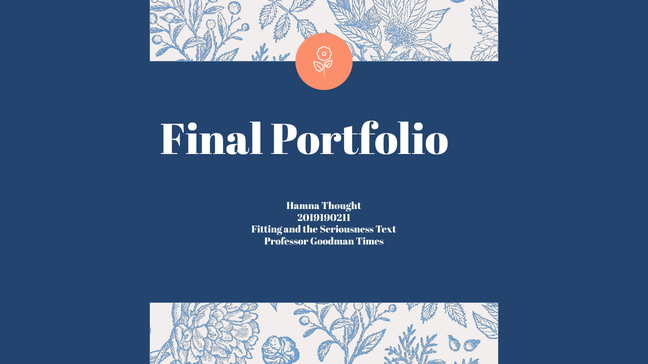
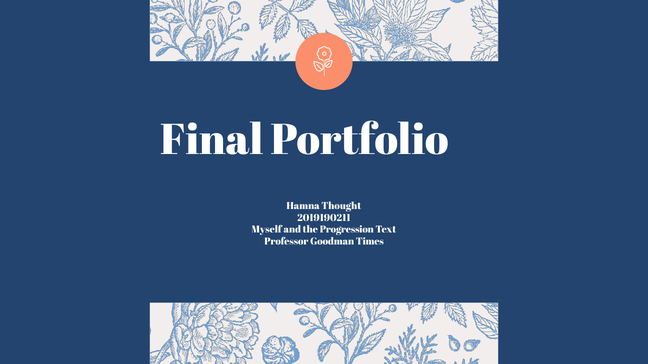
Fitting: Fitting -> Myself
Seriousness: Seriousness -> Progression
